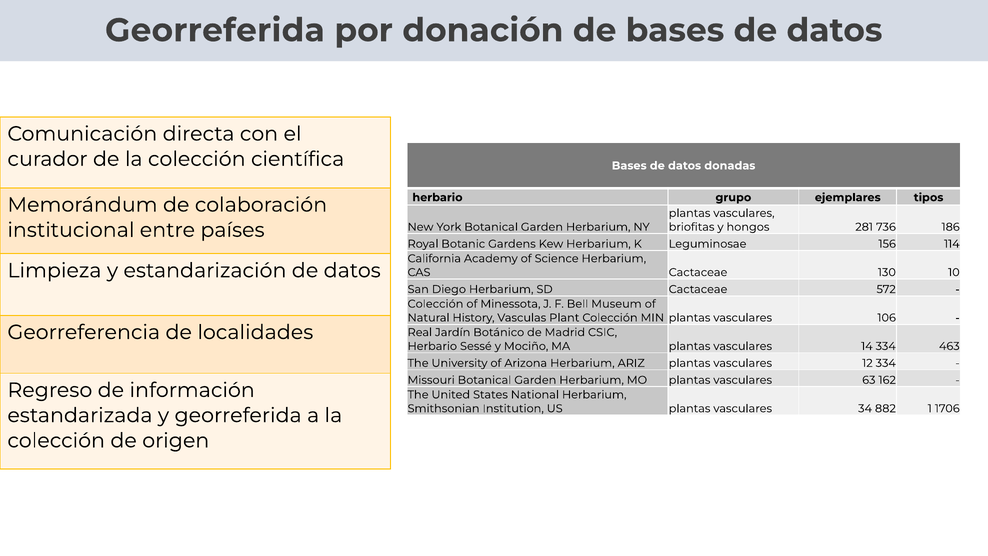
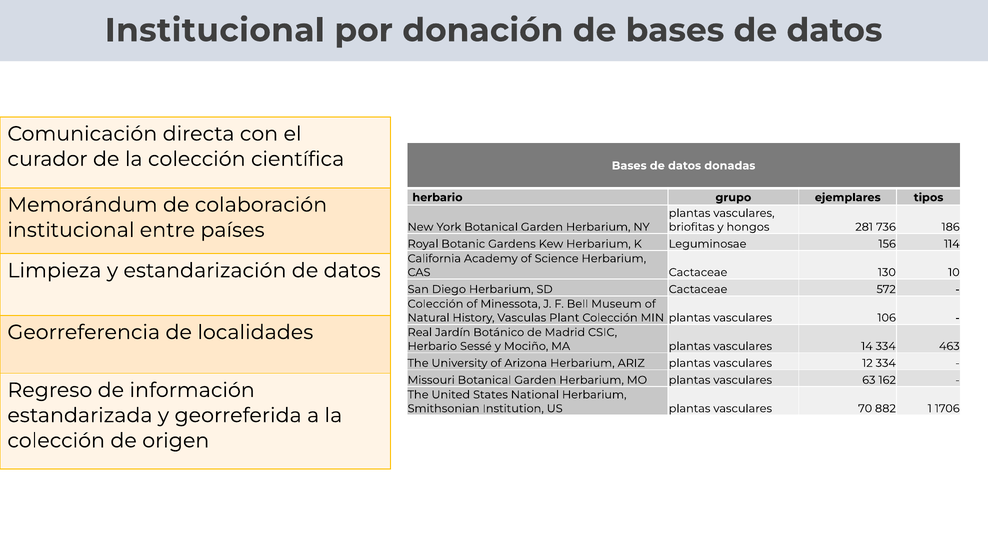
Georreferida at (215, 30): Georreferida -> Institucional
34: 34 -> 70
